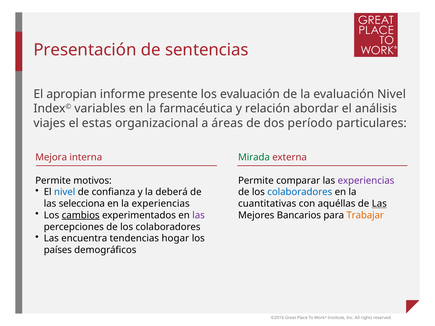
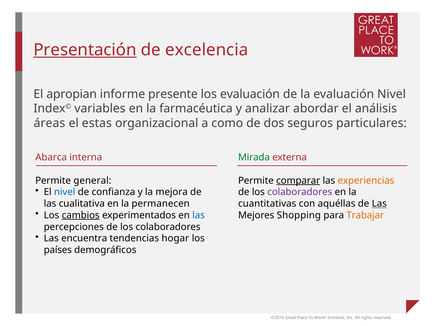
Presentación underline: none -> present
sentencias: sentencias -> excelencia
relación: relación -> analizar
viajes: viajes -> áreas
áreas: áreas -> como
período: período -> seguros
Mejora: Mejora -> Abarca
comparar underline: none -> present
experiencias at (366, 181) colour: purple -> orange
motivos: motivos -> general
deberá: deberá -> mejora
colaboradores at (300, 192) colour: blue -> purple
selecciona: selecciona -> cualitativa
la experiencias: experiencias -> permanecen
las at (199, 215) colour: purple -> blue
Bancarios: Bancarios -> Shopping
